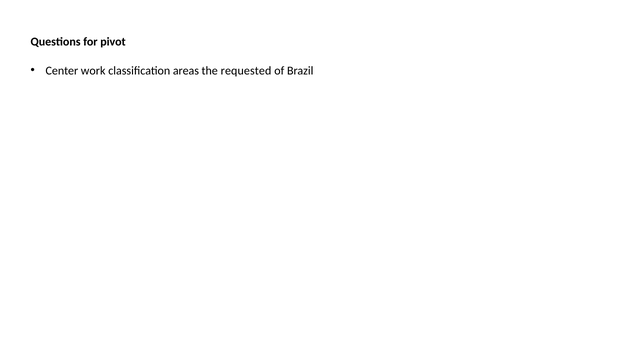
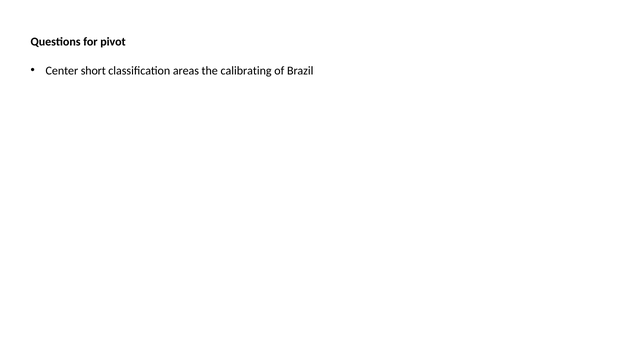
work: work -> short
requested: requested -> calibrating
